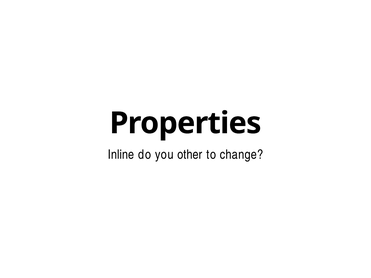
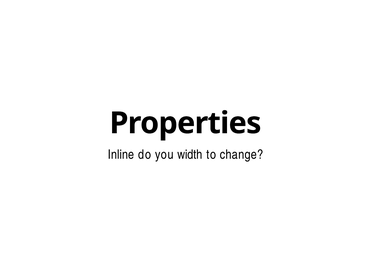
other: other -> width
